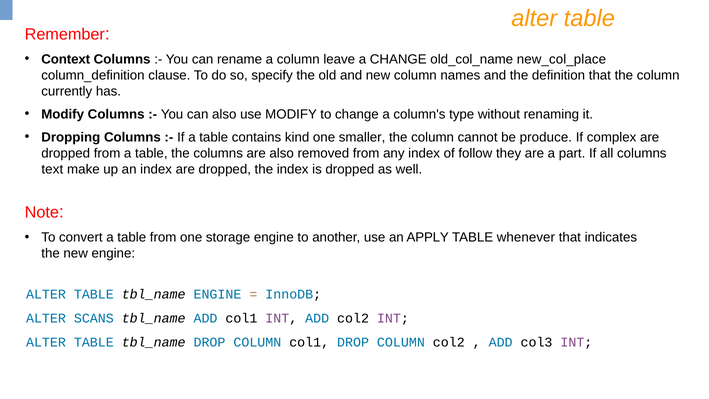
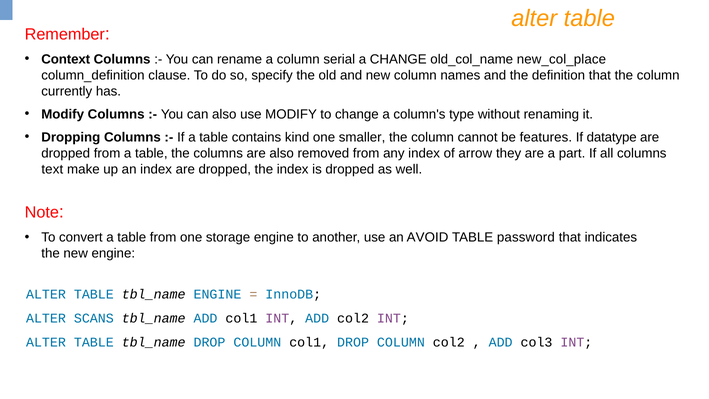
leave: leave -> serial
produce: produce -> features
complex: complex -> datatype
follow: follow -> arrow
APPLY: APPLY -> AVOID
whenever: whenever -> password
